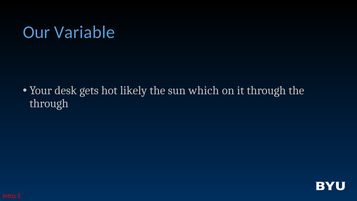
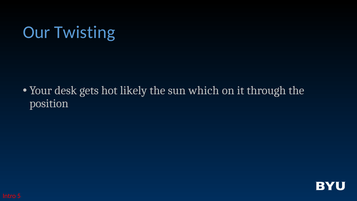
Variable: Variable -> Twisting
through at (49, 103): through -> position
